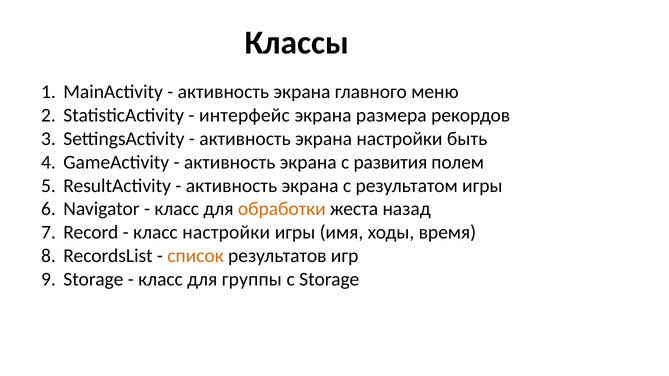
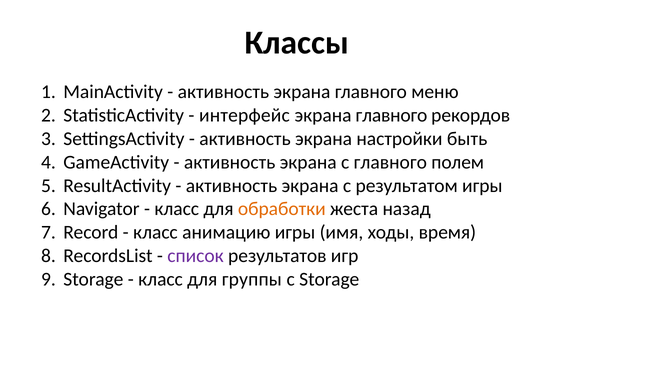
размера at (391, 116): размера -> главного
с развития: развития -> главного
класс настройки: настройки -> анимацию
список colour: orange -> purple
